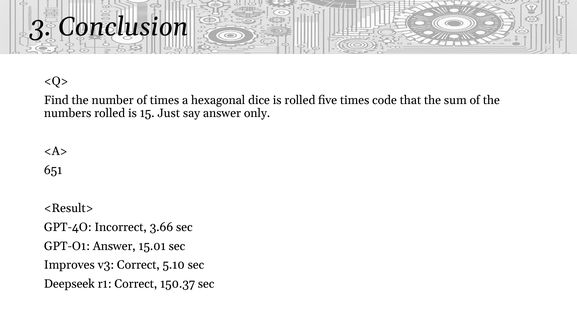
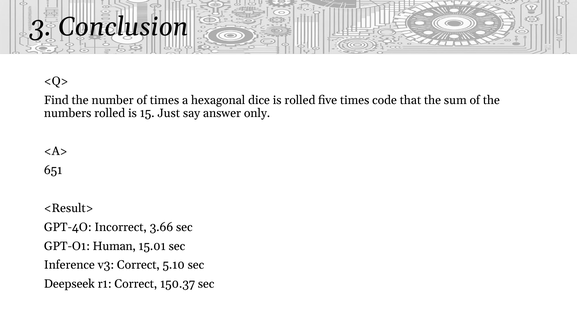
GPT-O1 Answer: Answer -> Human
Improves: Improves -> Inference
